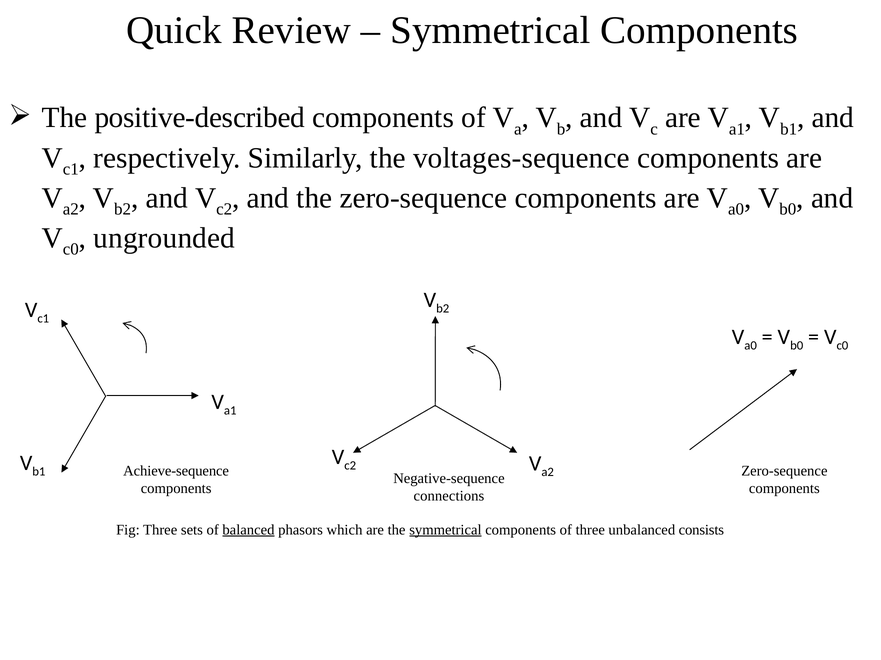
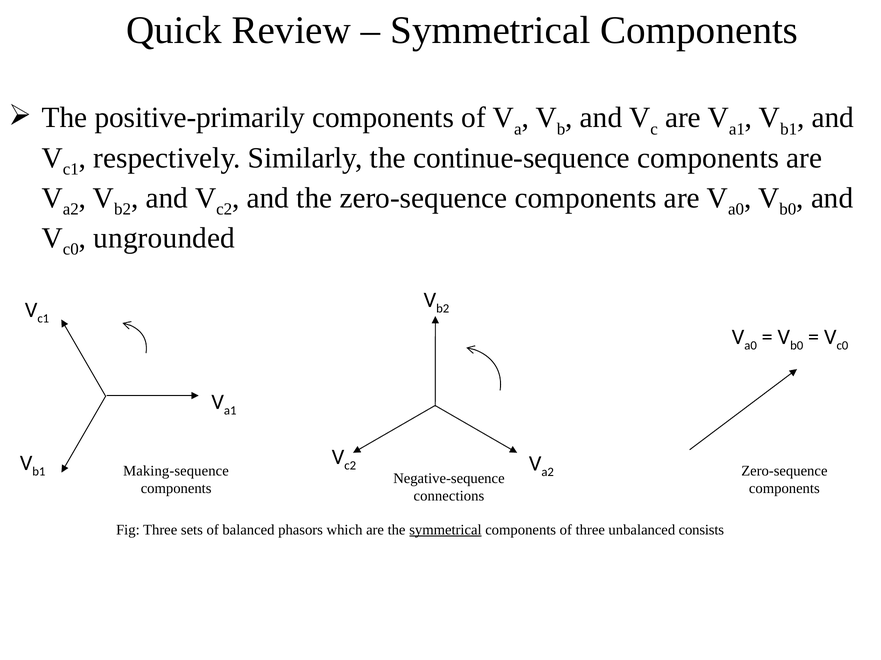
positive-described: positive-described -> positive-primarily
voltages-sequence: voltages-sequence -> continue-sequence
Achieve-sequence: Achieve-sequence -> Making-sequence
balanced underline: present -> none
